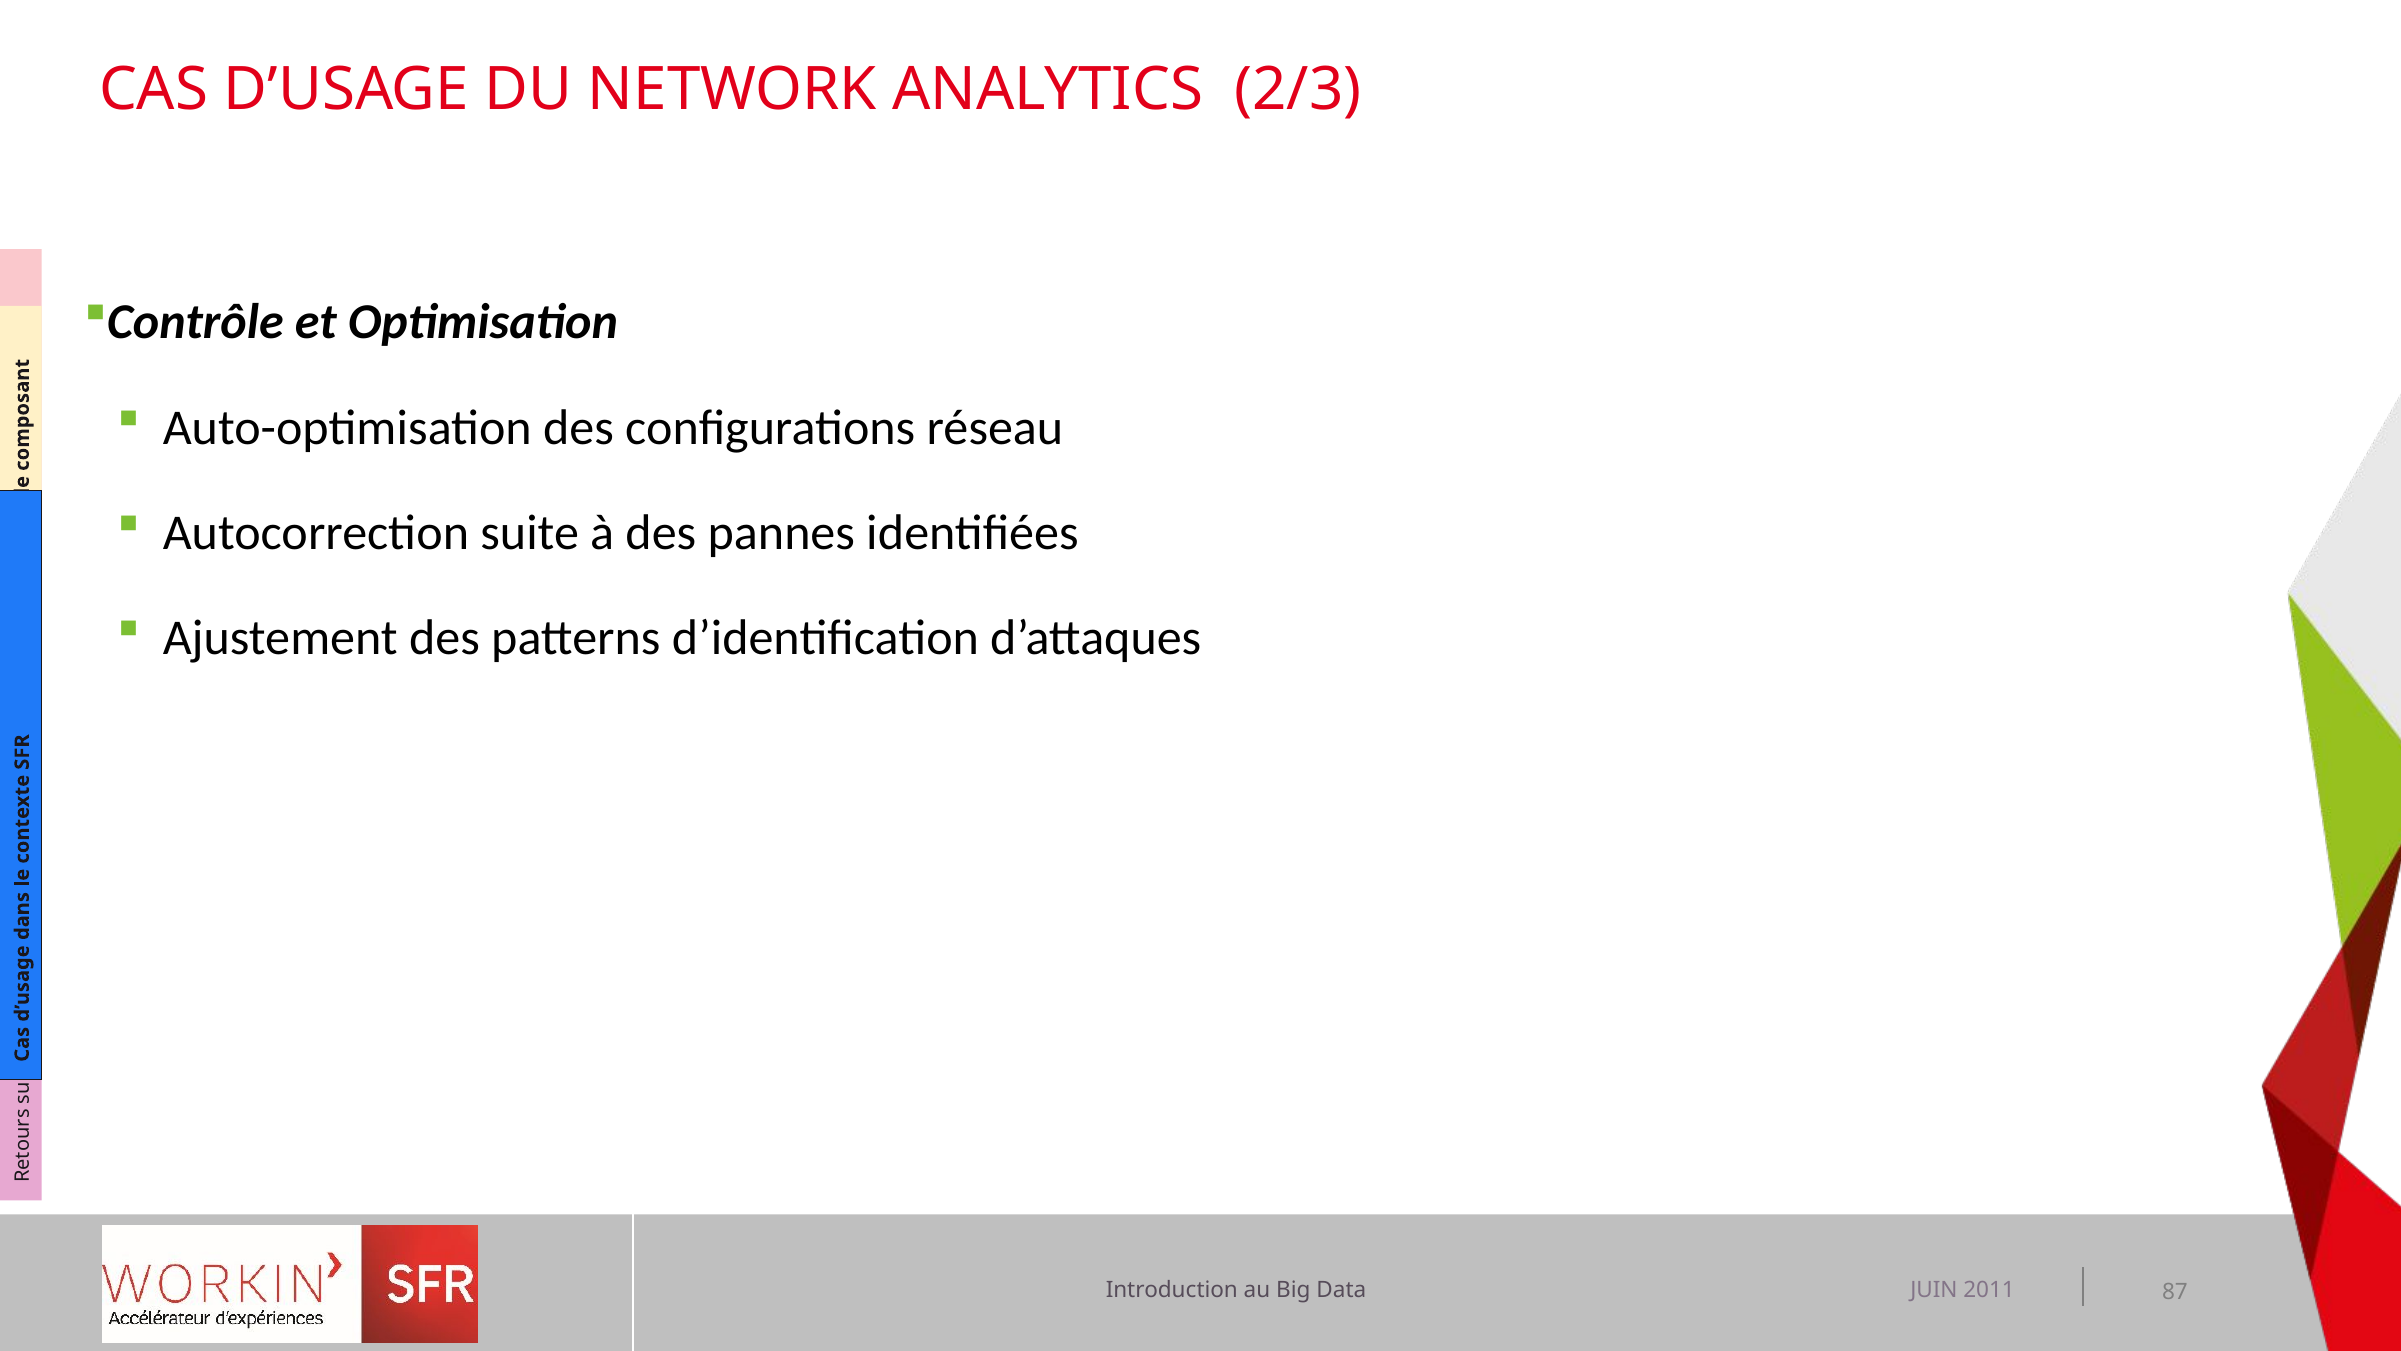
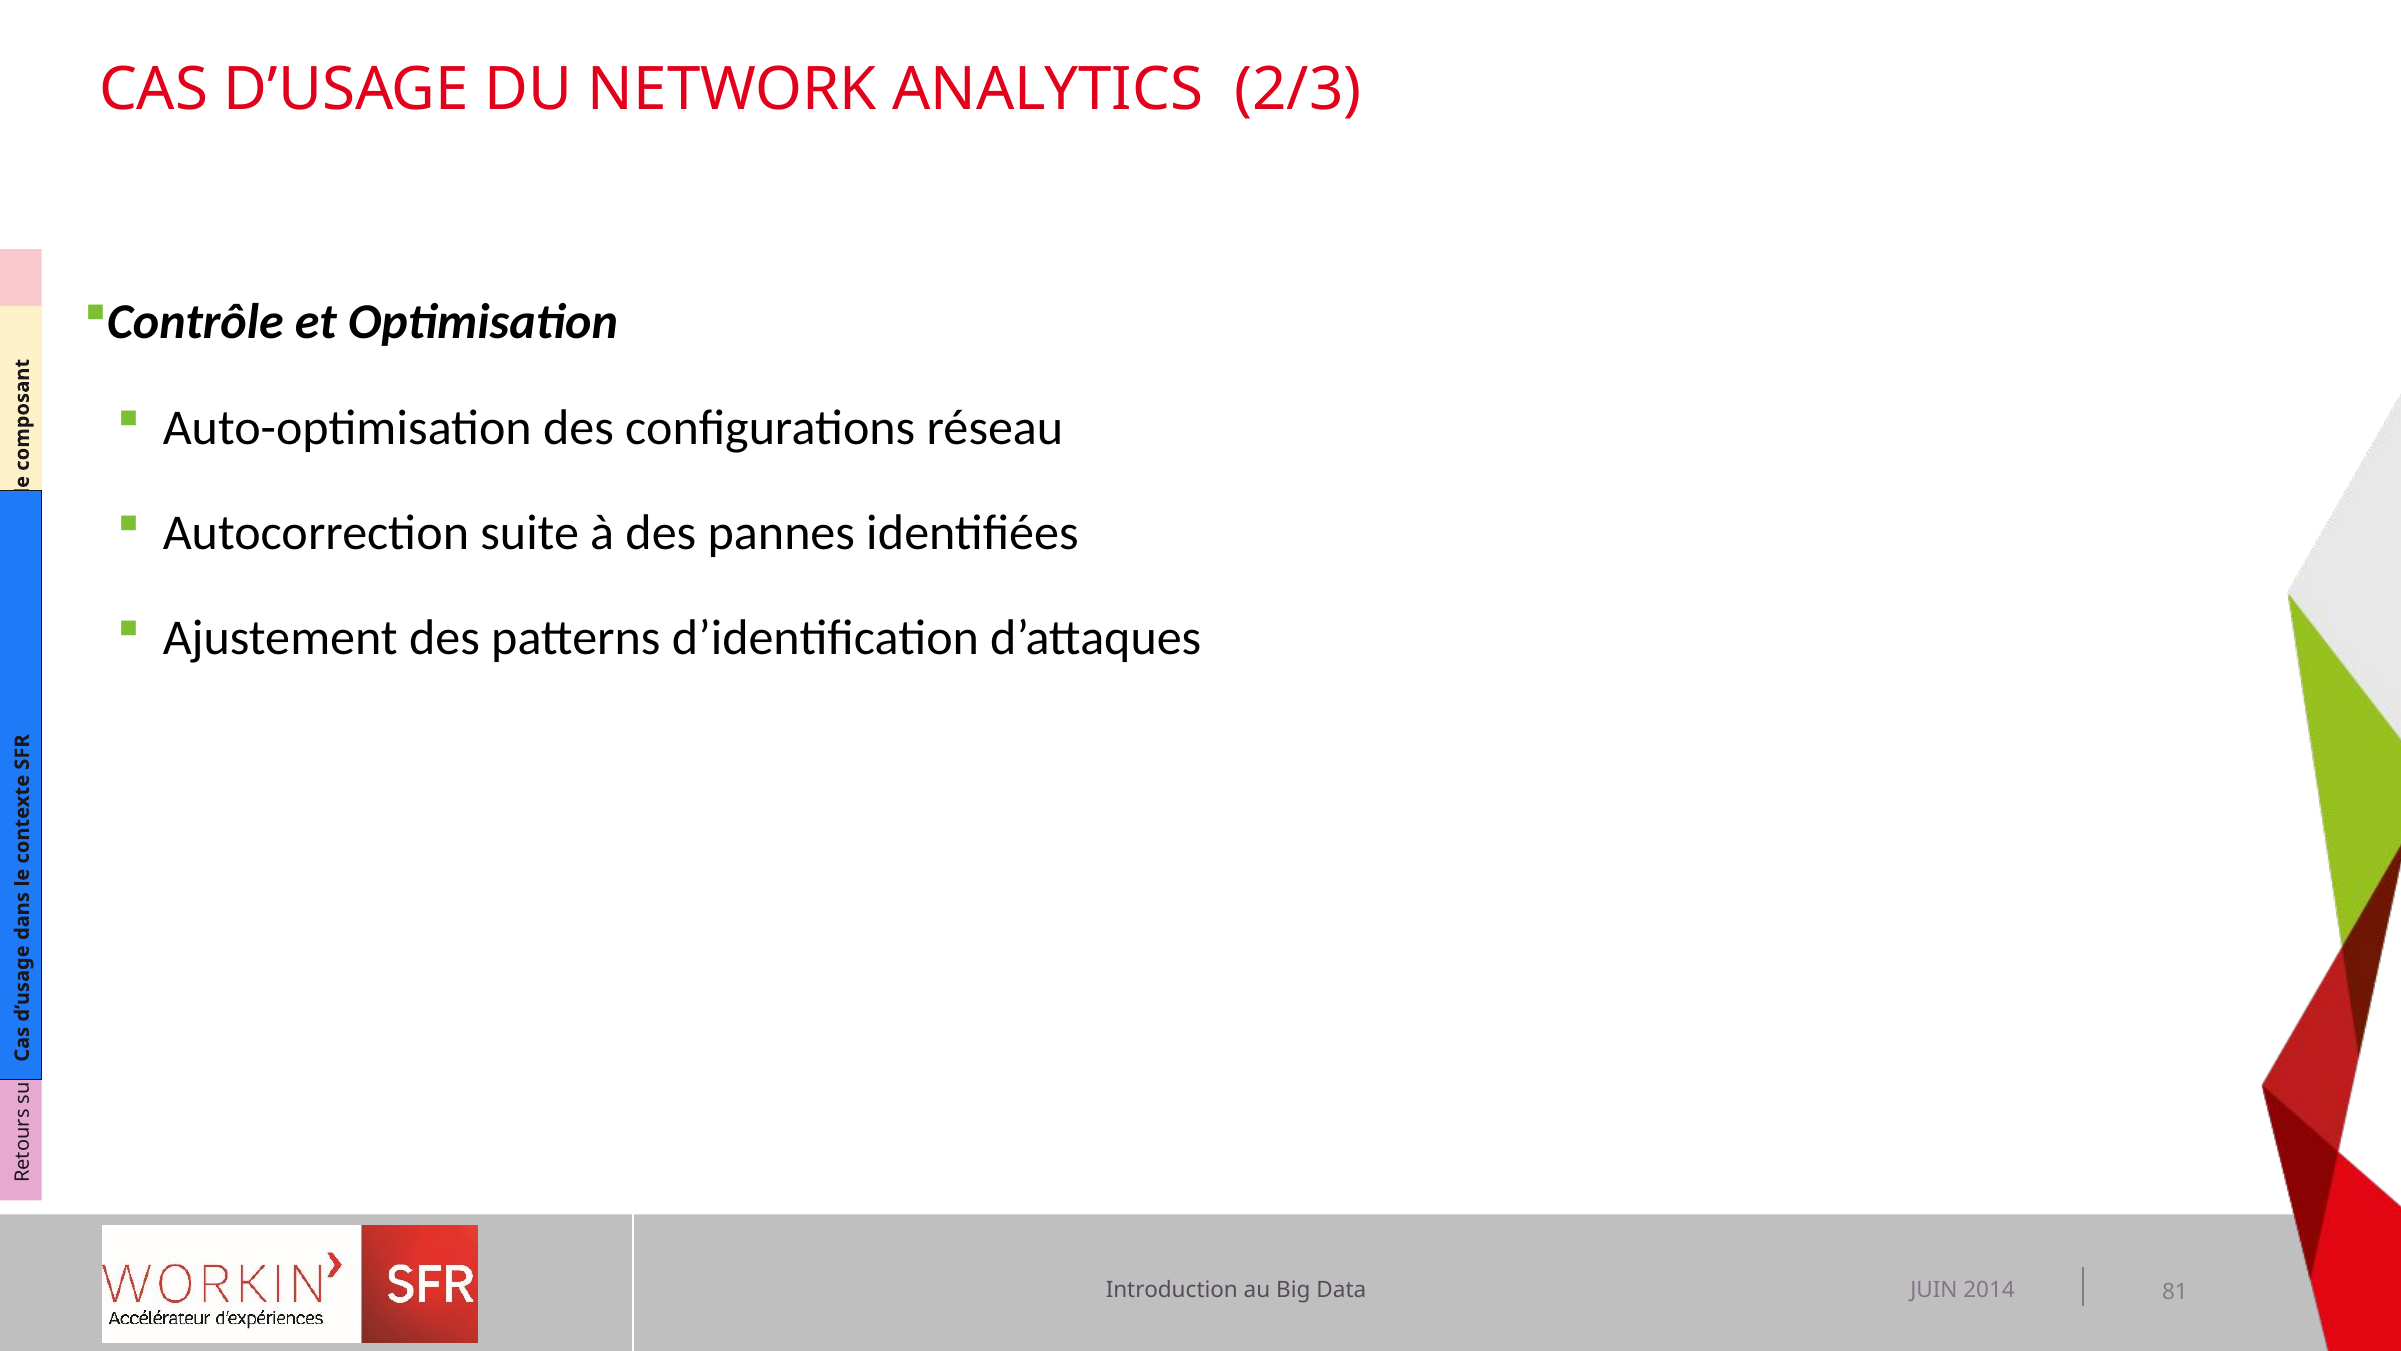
2011: 2011 -> 2014
87: 87 -> 81
